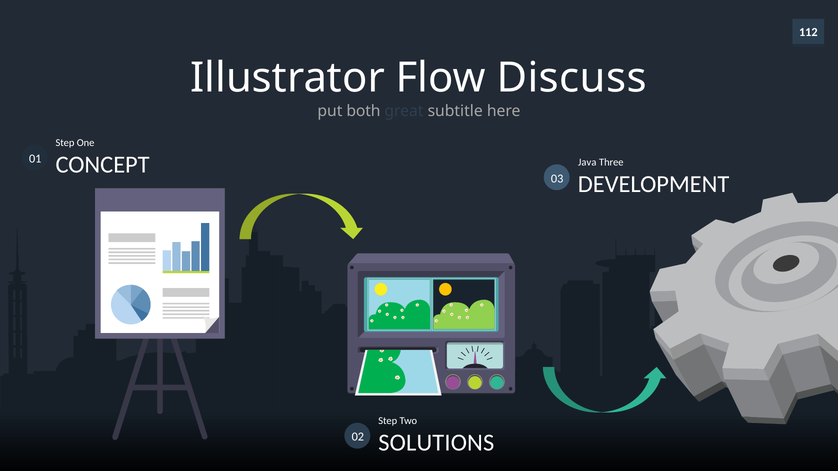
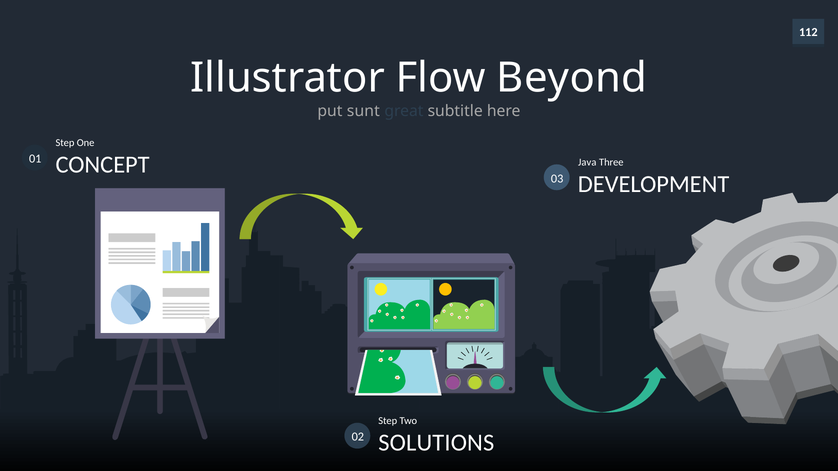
Discuss: Discuss -> Beyond
both: both -> sunt
